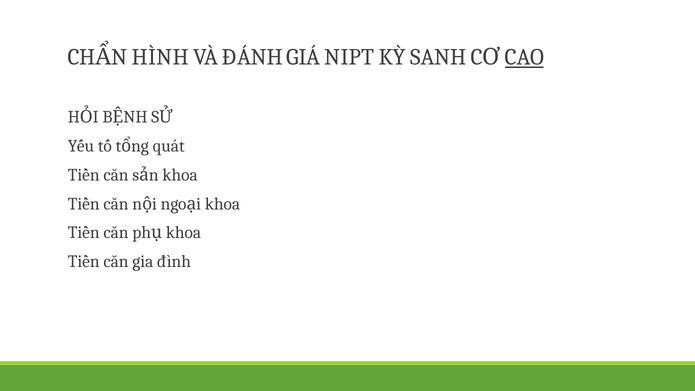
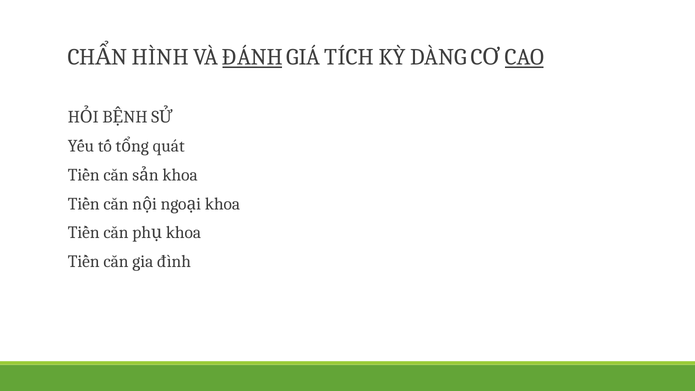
ĐÁNH underline: none -> present
NIPT: NIPT -> TÍCH
SANH: SANH -> DÀNG
